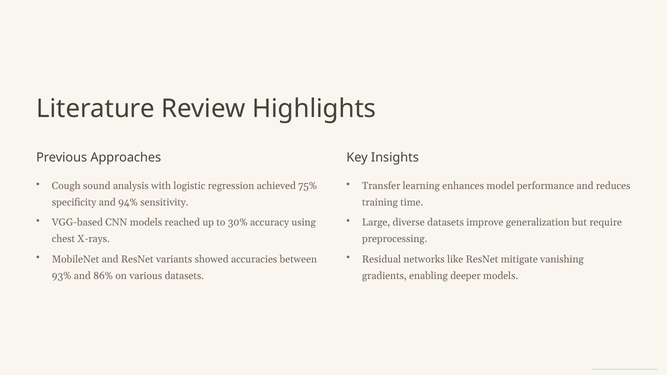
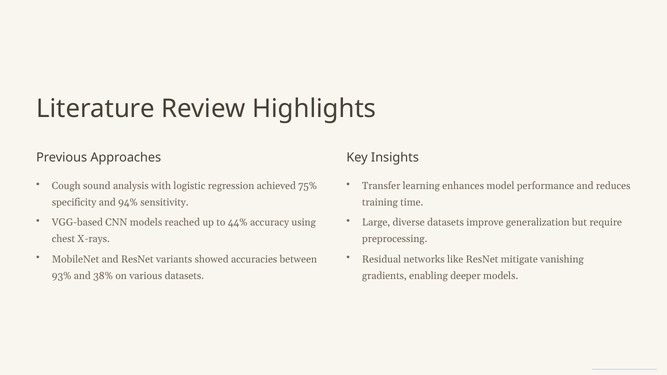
30%: 30% -> 44%
86%: 86% -> 38%
